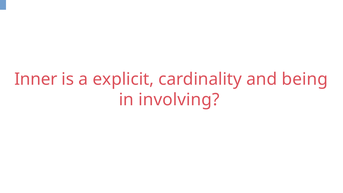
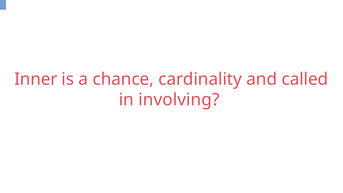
explicit: explicit -> chance
being: being -> called
